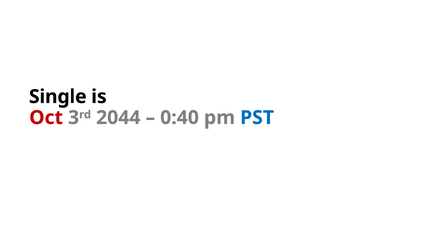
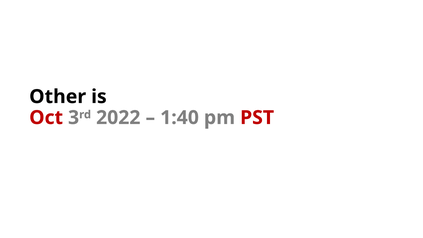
Single: Single -> Other
2044: 2044 -> 2022
0:40: 0:40 -> 1:40
PST colour: blue -> red
